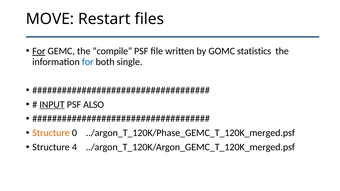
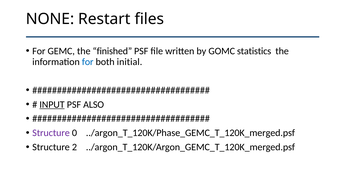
MOVE: MOVE -> NONE
For at (39, 51) underline: present -> none
compile: compile -> finished
single: single -> initial
Structure at (51, 133) colour: orange -> purple
4: 4 -> 2
